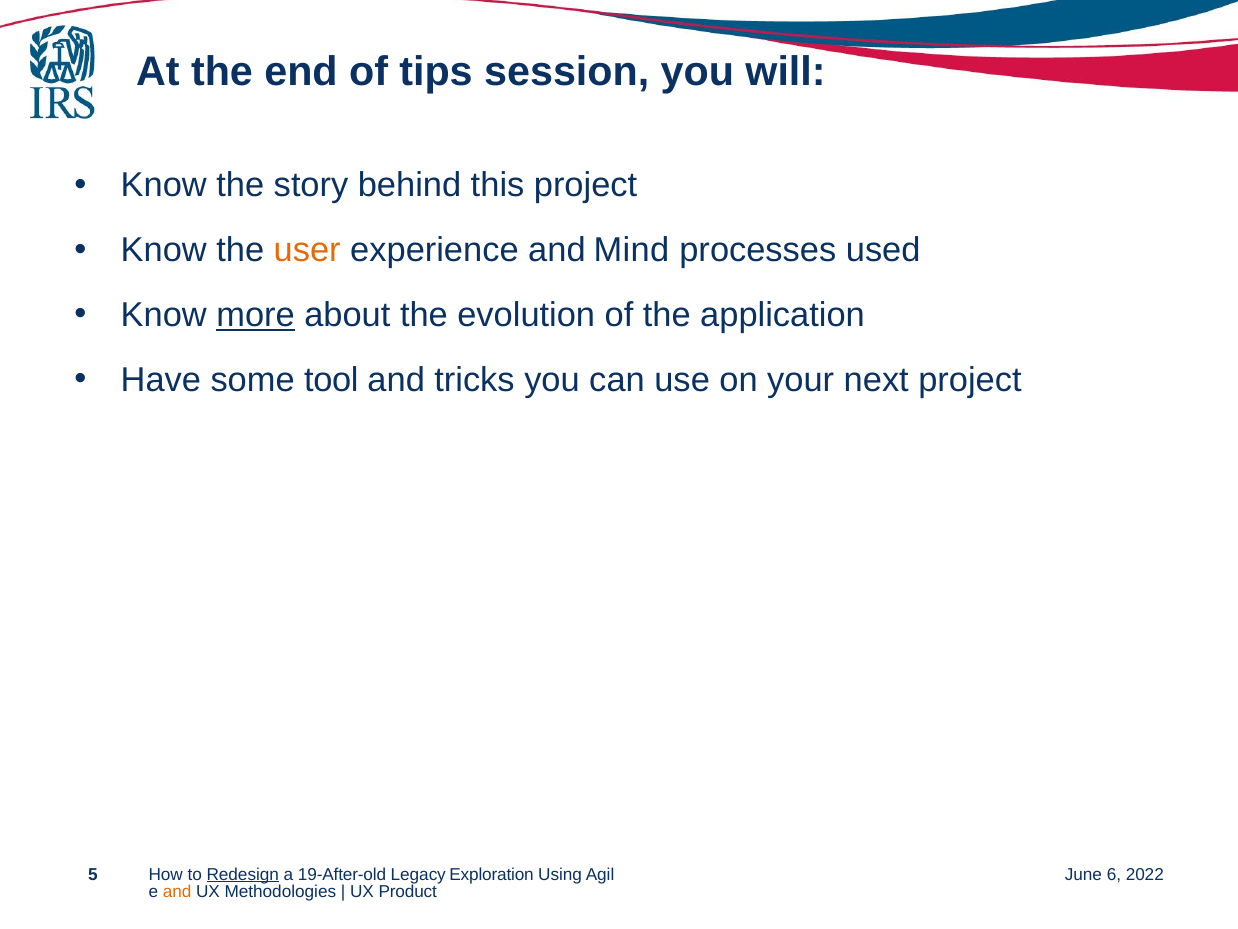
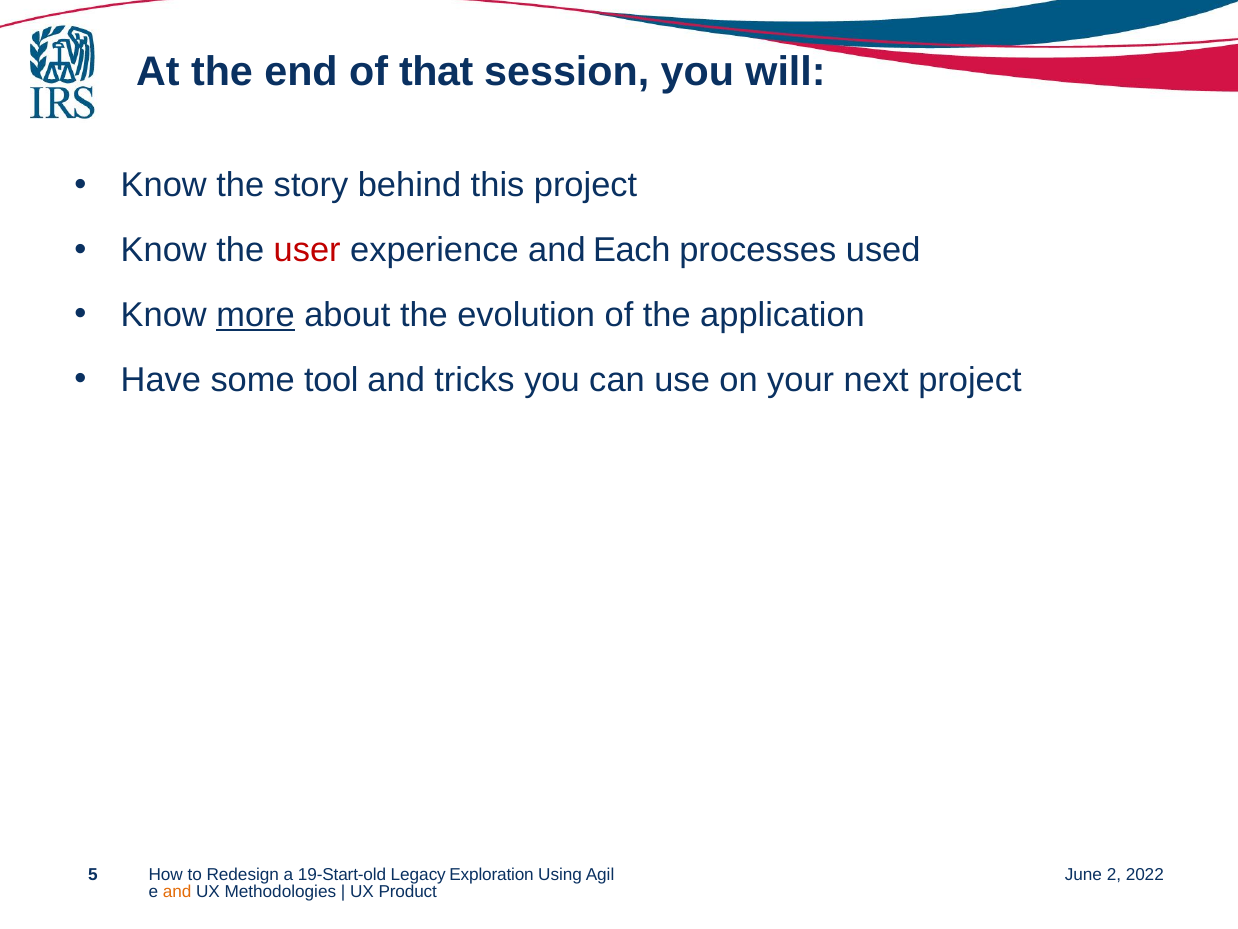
tips: tips -> that
user colour: orange -> red
Mind: Mind -> Each
Redesign underline: present -> none
19-After-old: 19-After-old -> 19-Start-old
6: 6 -> 2
